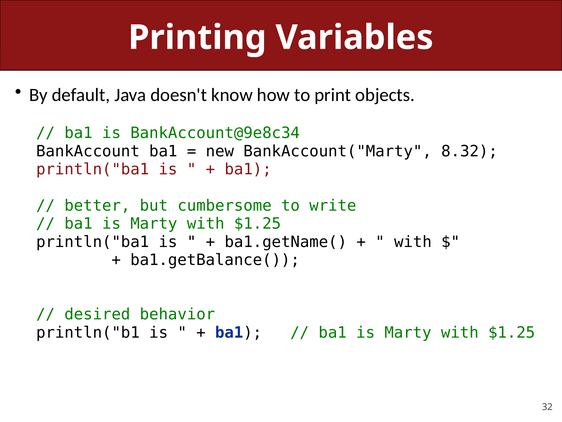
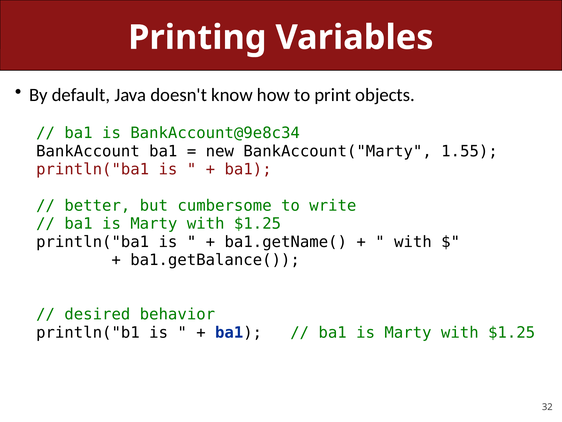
8.32: 8.32 -> 1.55
